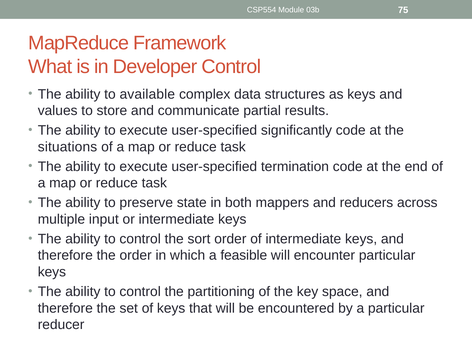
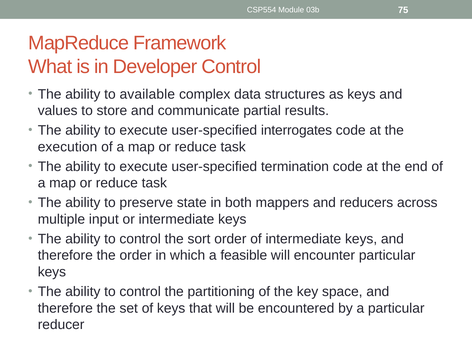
significantly: significantly -> interrogates
situations: situations -> execution
